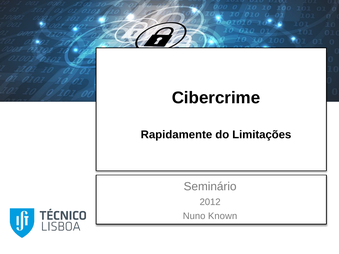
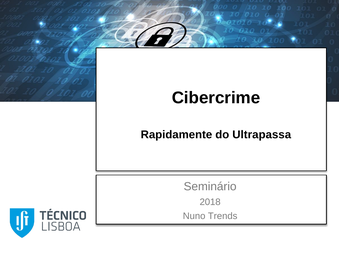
Limitações: Limitações -> Ultrapassa
2012: 2012 -> 2018
Known: Known -> Trends
